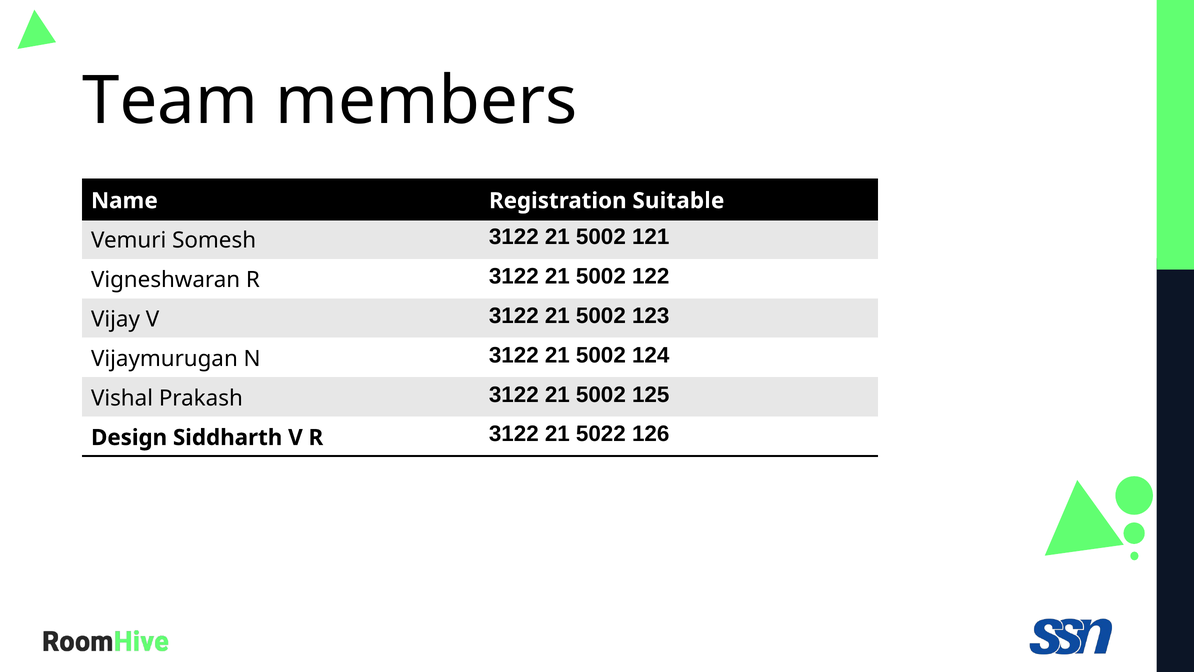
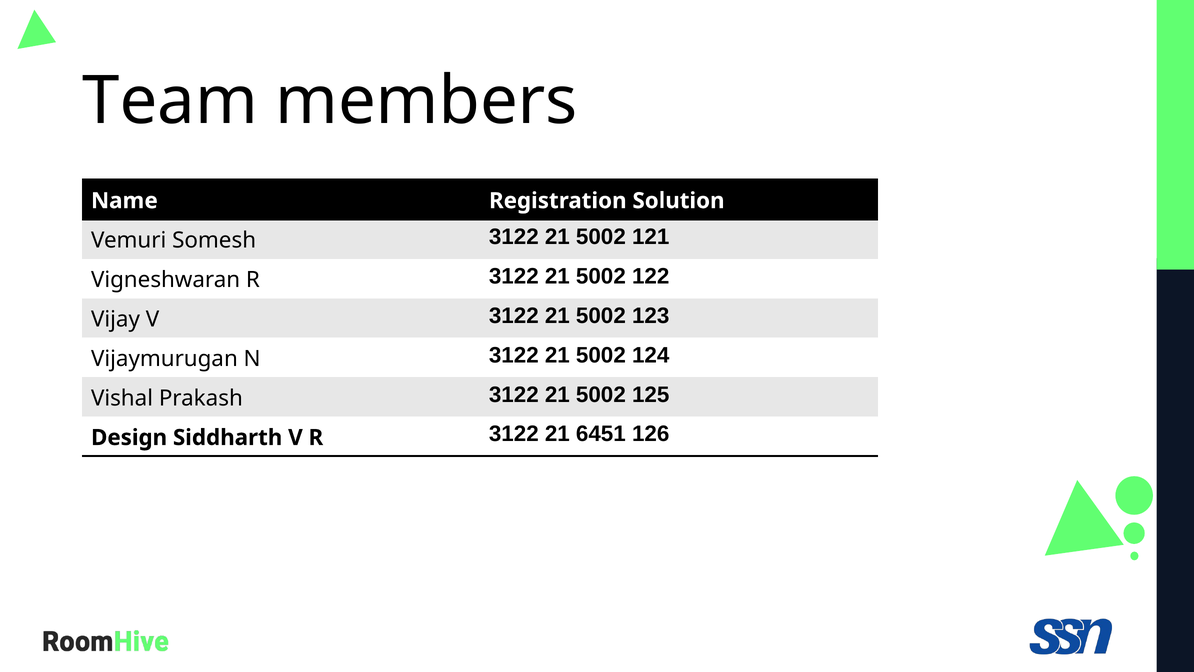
Suitable: Suitable -> Solution
5022: 5022 -> 6451
